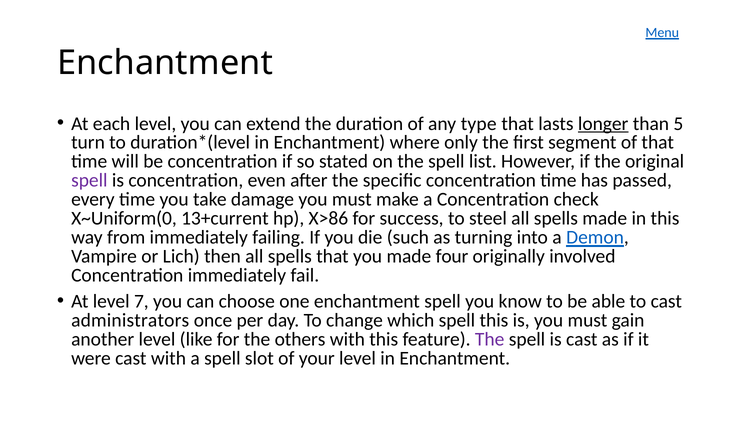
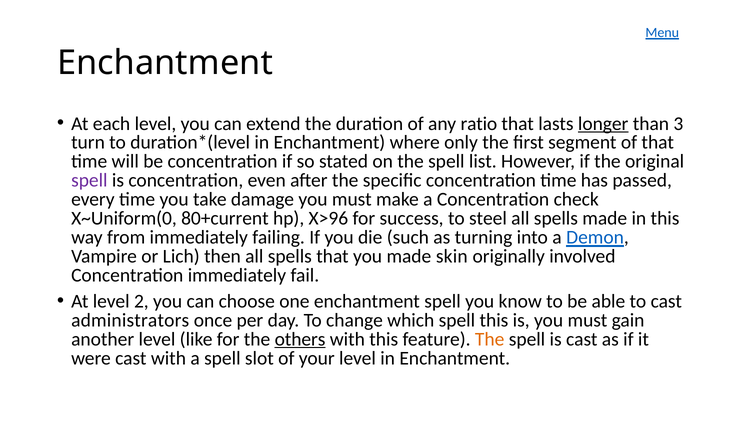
type: type -> ratio
5: 5 -> 3
13+current: 13+current -> 80+current
X>86: X>86 -> X>96
four: four -> skin
7: 7 -> 2
others underline: none -> present
The at (490, 339) colour: purple -> orange
